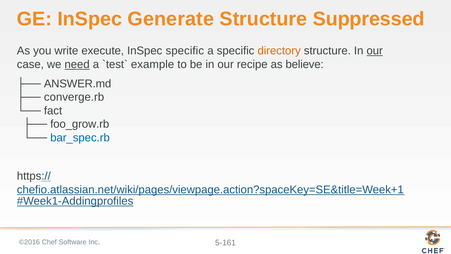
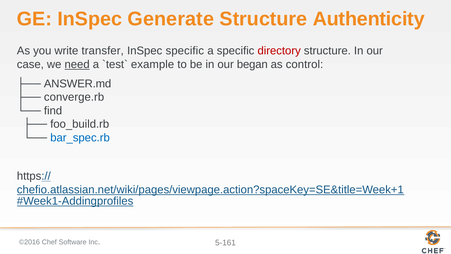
Suppressed: Suppressed -> Authenticity
execute: execute -> transfer
directory colour: orange -> red
our at (375, 51) underline: present -> none
recipe: recipe -> began
believe: believe -> control
fact: fact -> find
foo_grow.rb: foo_grow.rb -> foo_build.rb
